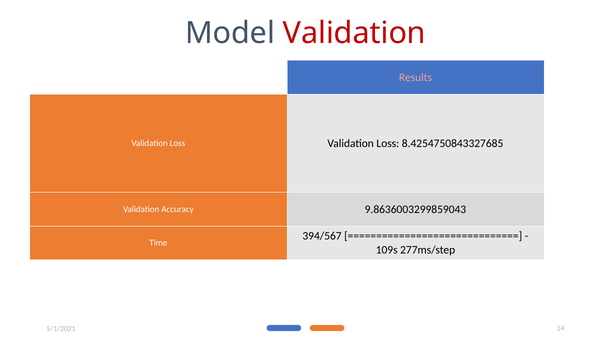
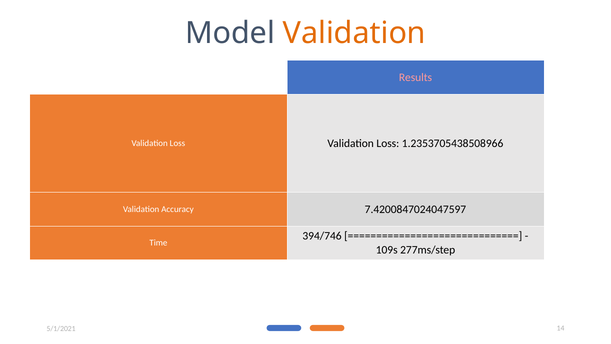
Validation at (354, 33) colour: red -> orange
8.4254750843327685: 8.4254750843327685 -> 1.2353705438508966
9.8636003299859043: 9.8636003299859043 -> 7.4200847024047597
394/567: 394/567 -> 394/746
